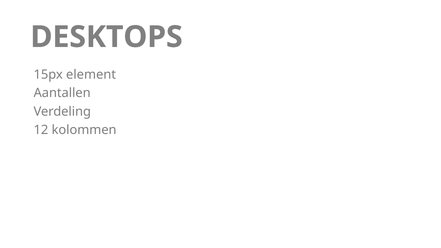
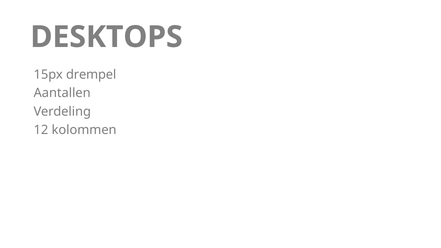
element: element -> drempel
